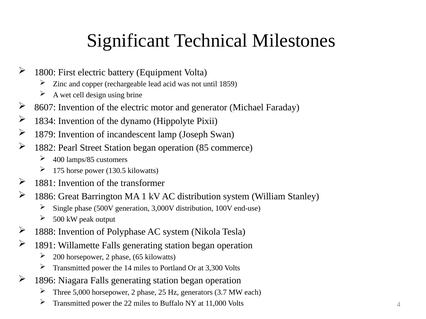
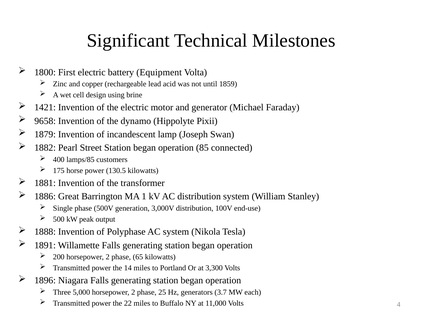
8607: 8607 -> 1421
1834: 1834 -> 9658
commerce: commerce -> connected
